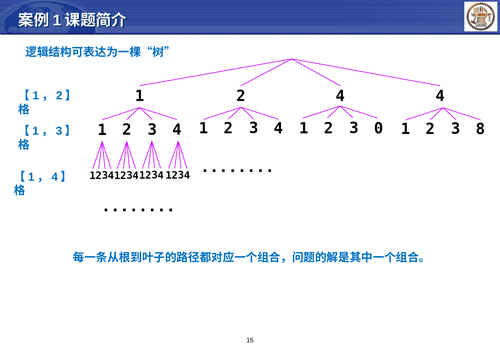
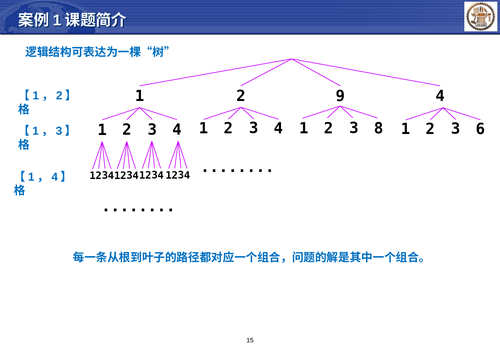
1 4: 4 -> 9
0: 0 -> 8
8: 8 -> 6
